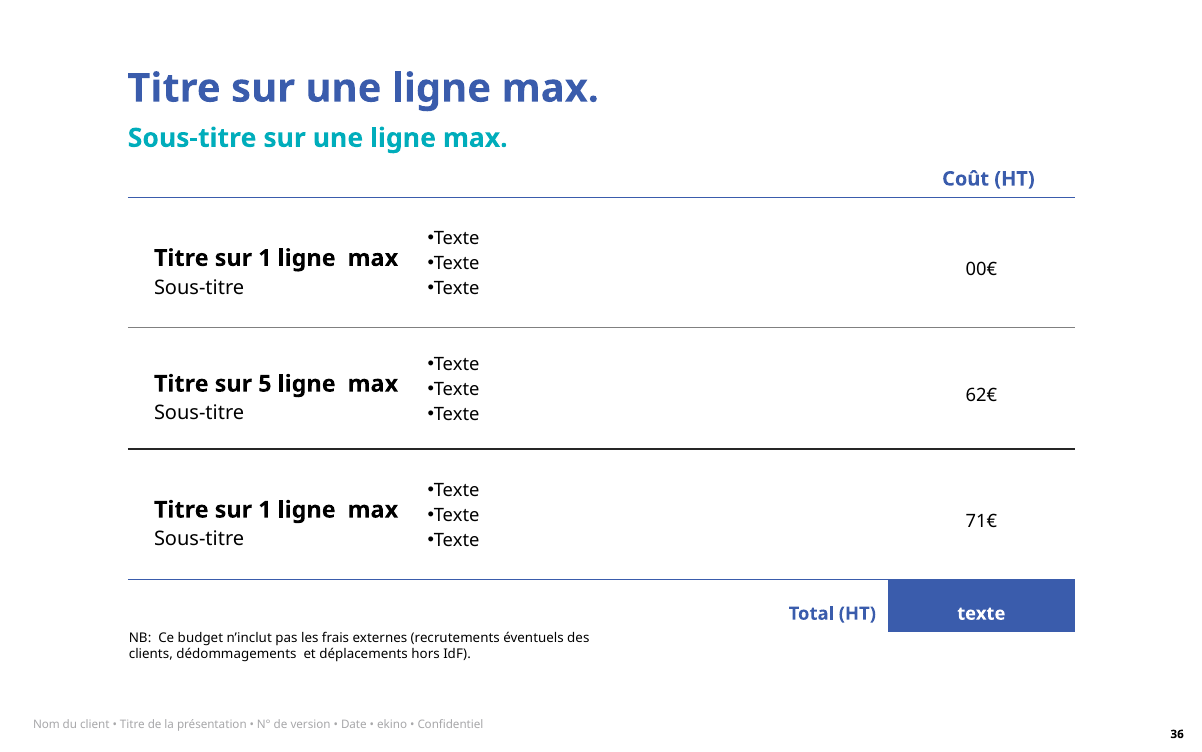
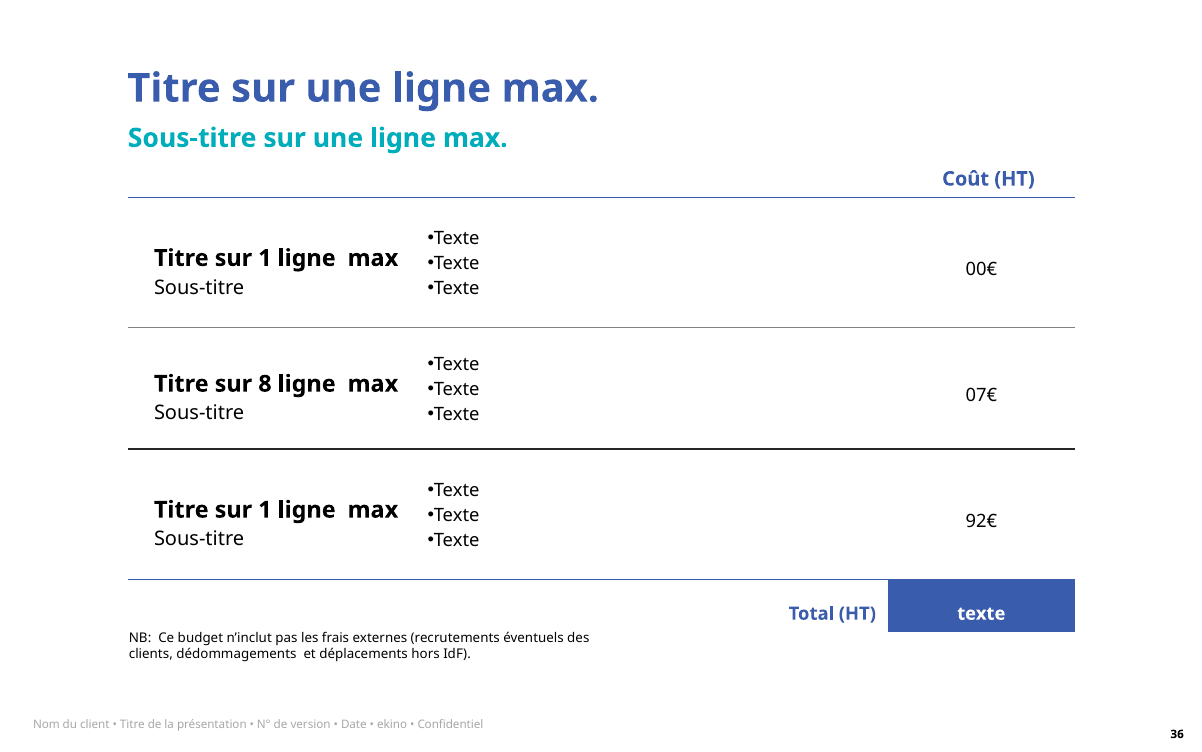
5: 5 -> 8
62€: 62€ -> 07€
71€: 71€ -> 92€
